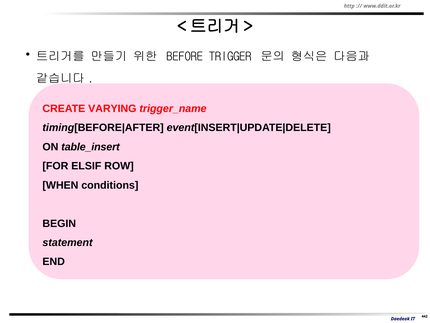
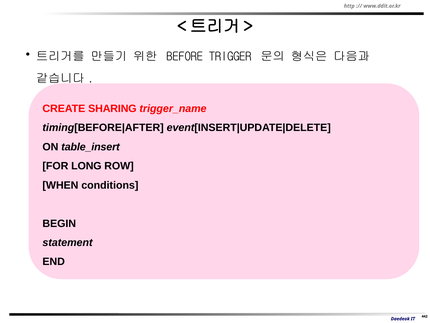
VARYING: VARYING -> SHARING
ELSIF: ELSIF -> LONG
